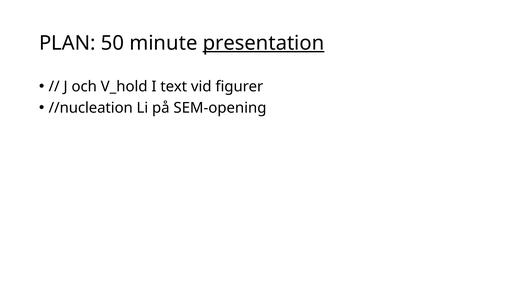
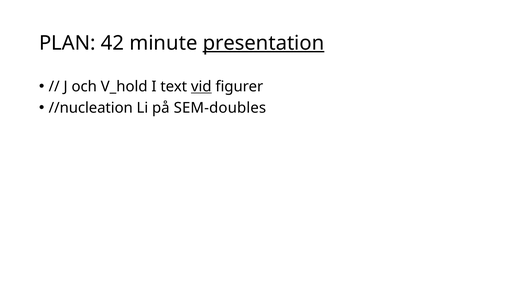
50: 50 -> 42
vid underline: none -> present
SEM-opening: SEM-opening -> SEM-doubles
